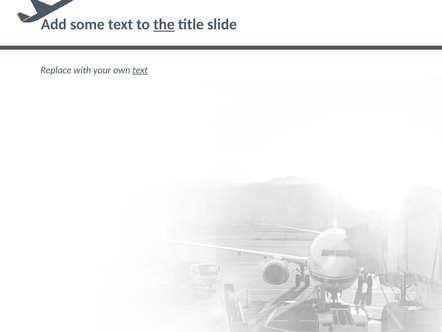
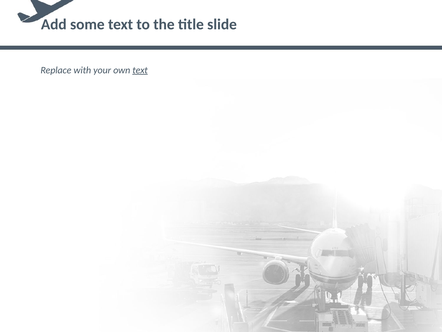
the underline: present -> none
